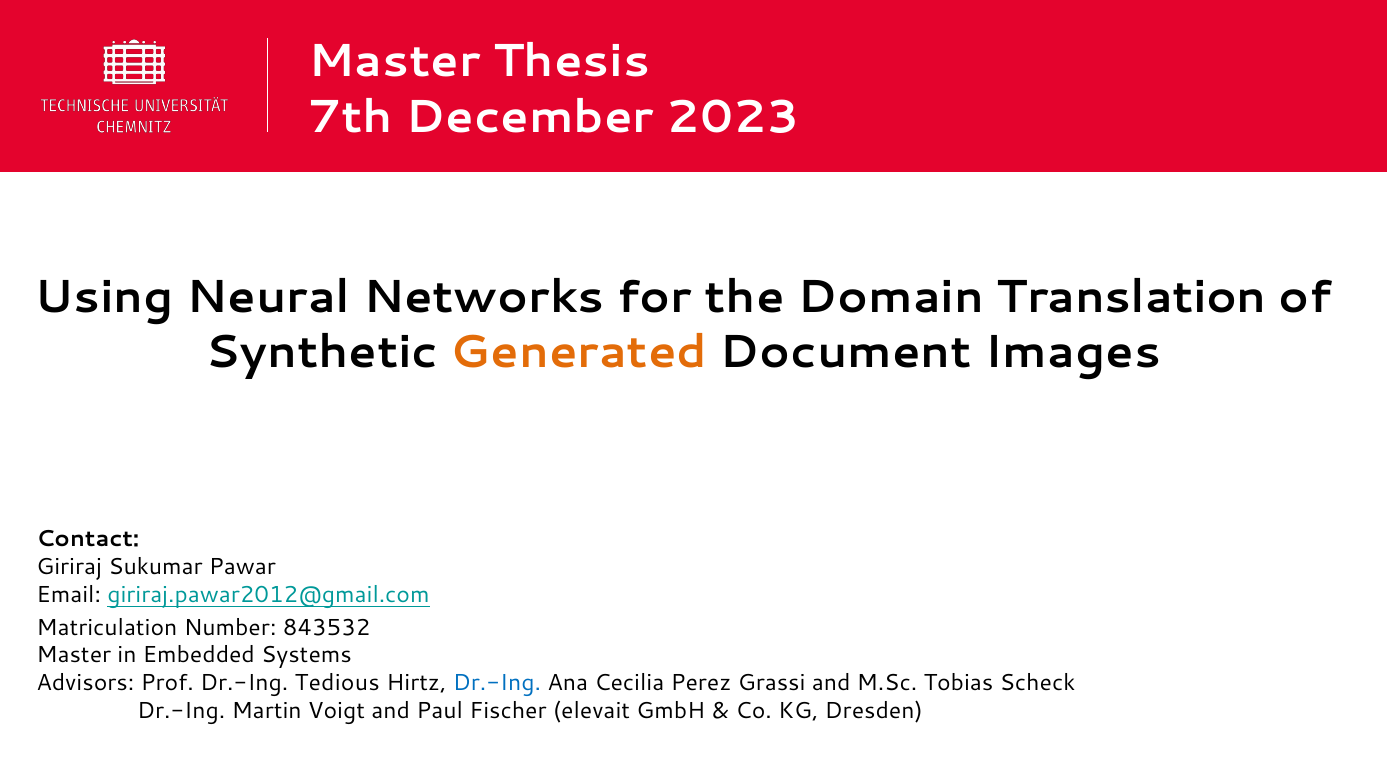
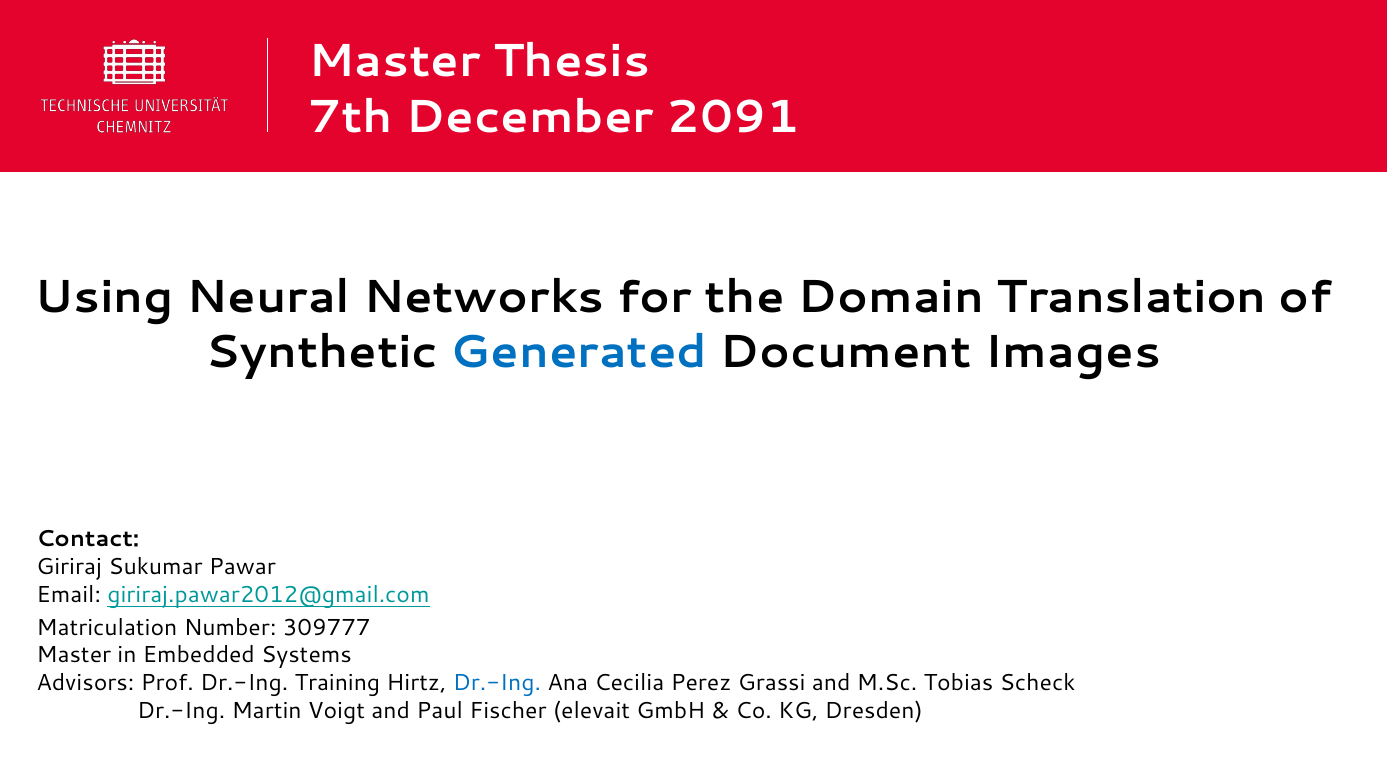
2023: 2023 -> 2091
Generated colour: orange -> blue
843532: 843532 -> 309777
Tedious: Tedious -> Training
